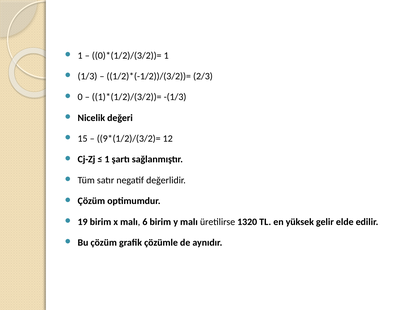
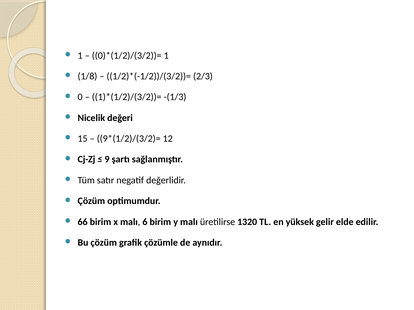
1/3: 1/3 -> 1/8
1 at (107, 160): 1 -> 9
19: 19 -> 66
